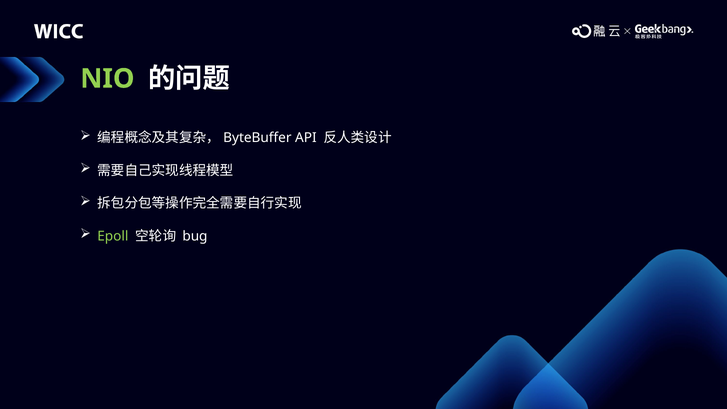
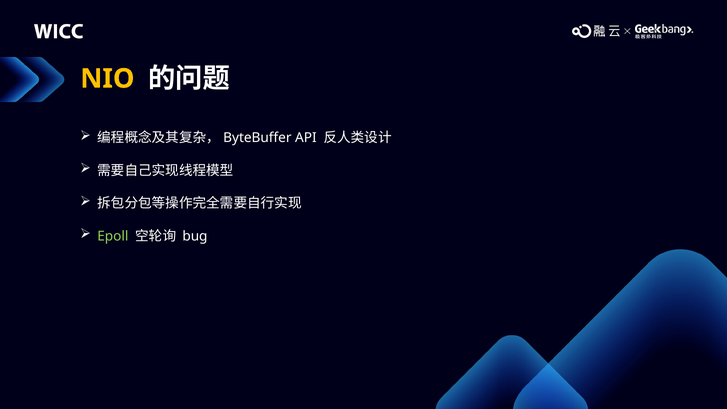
NIO colour: light green -> yellow
